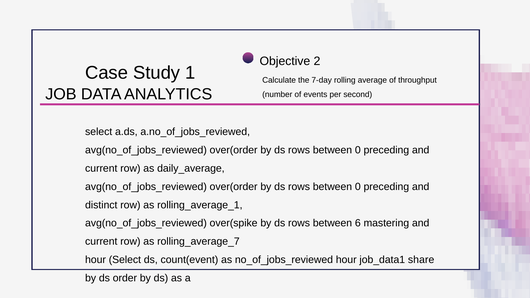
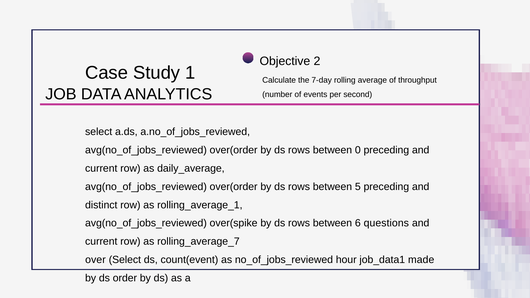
0 at (358, 187): 0 -> 5
mastering: mastering -> questions
hour at (96, 260): hour -> over
share: share -> made
